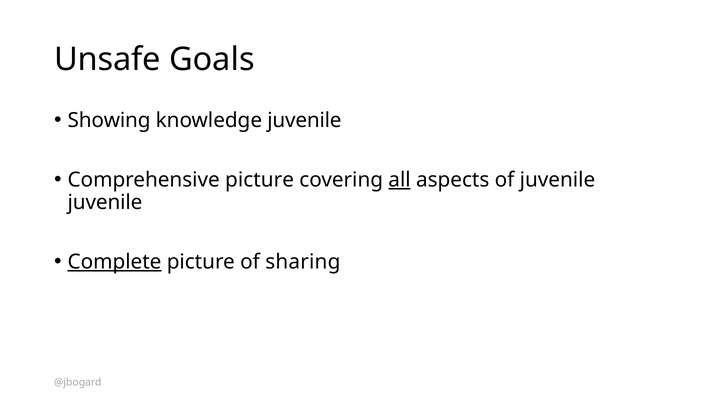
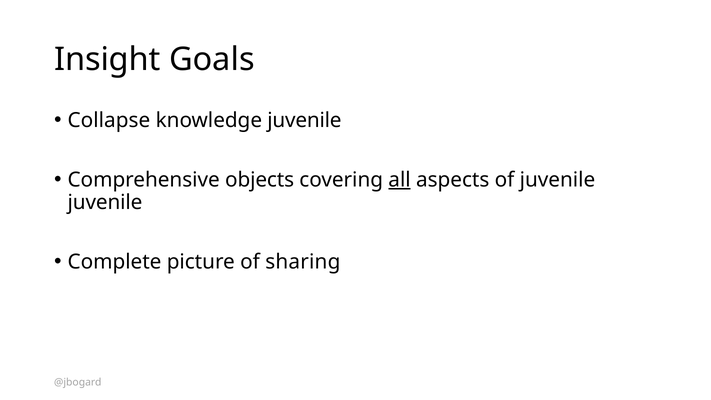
Unsafe: Unsafe -> Insight
Showing: Showing -> Collapse
Comprehensive picture: picture -> objects
Complete underline: present -> none
